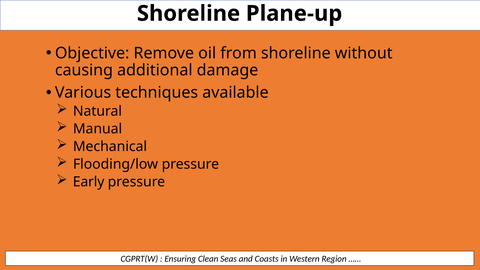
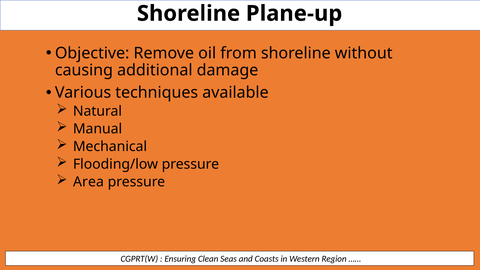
Early: Early -> Area
